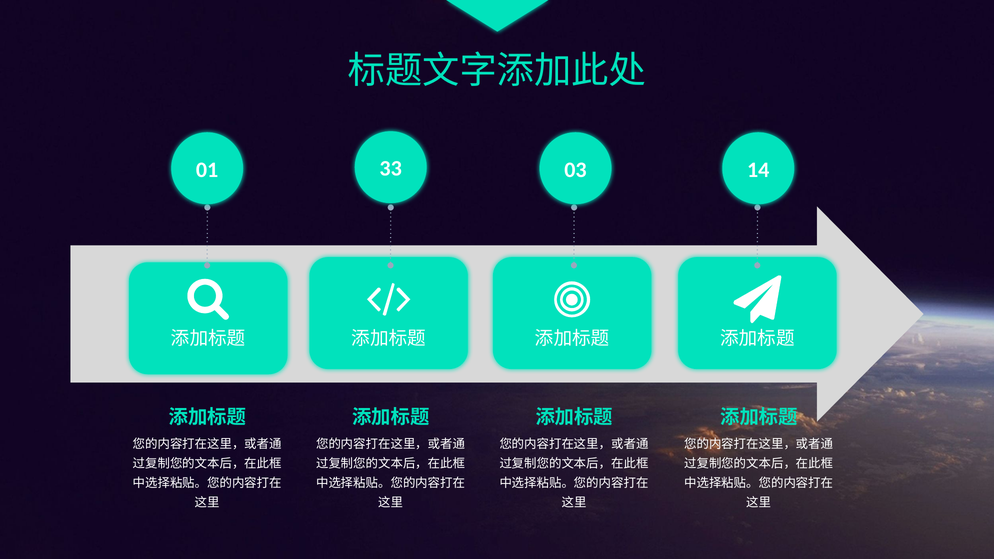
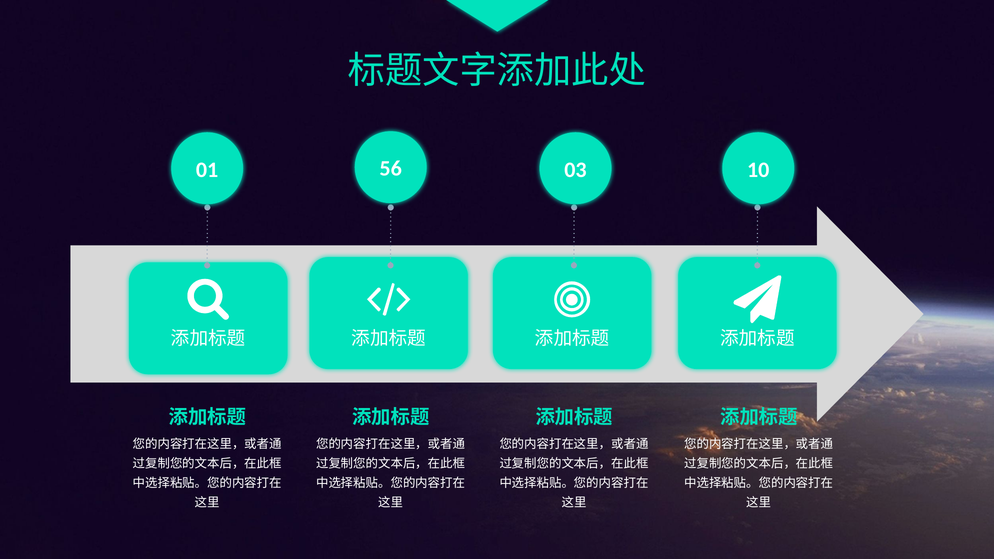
33: 33 -> 56
14: 14 -> 10
